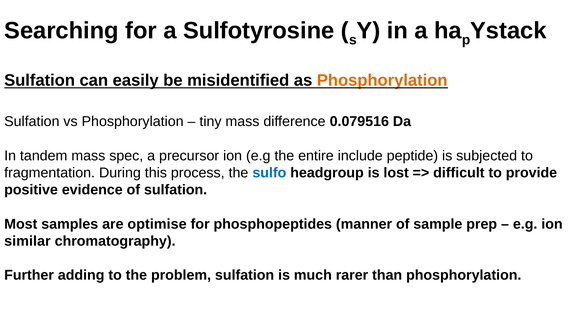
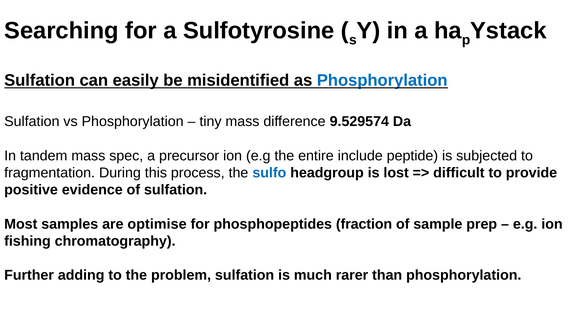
Phosphorylation at (382, 81) colour: orange -> blue
0.079516: 0.079516 -> 9.529574
manner: manner -> fraction
similar: similar -> fishing
